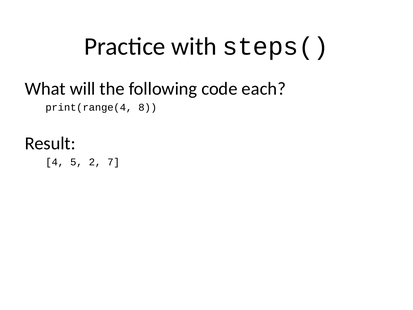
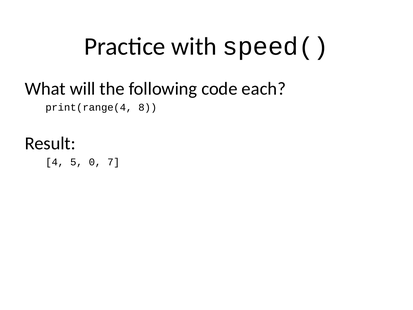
steps(: steps( -> speed(
2: 2 -> 0
